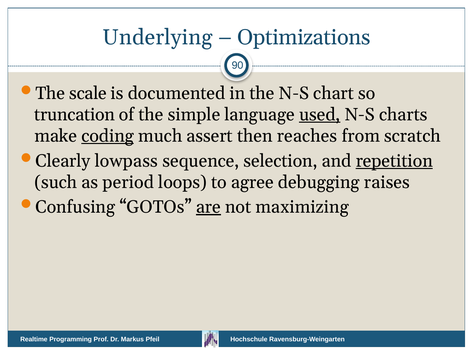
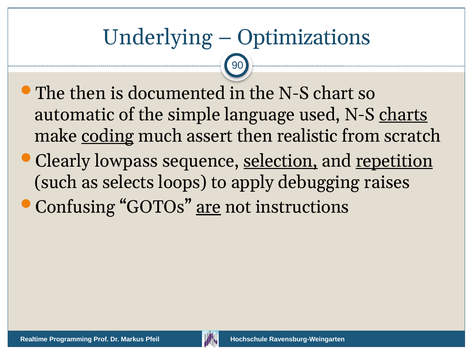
The scale: scale -> then
truncation: truncation -> automatic
used underline: present -> none
charts underline: none -> present
reaches: reaches -> realistic
selection underline: none -> present
period: period -> selects
agree: agree -> apply
maximizing: maximizing -> instructions
